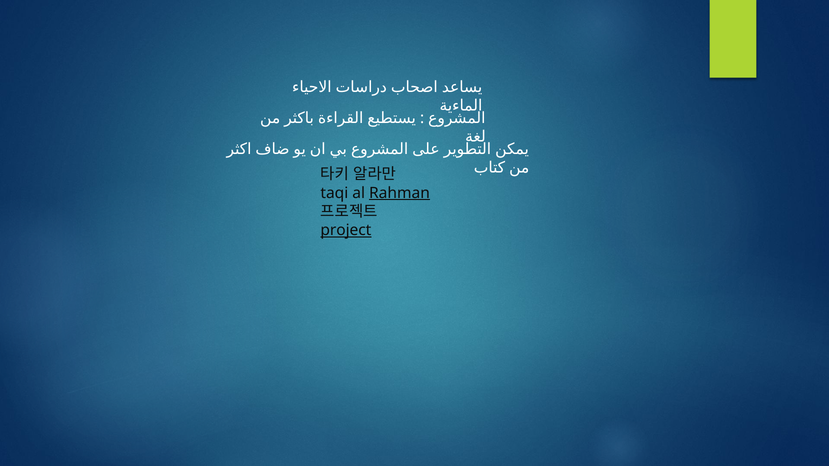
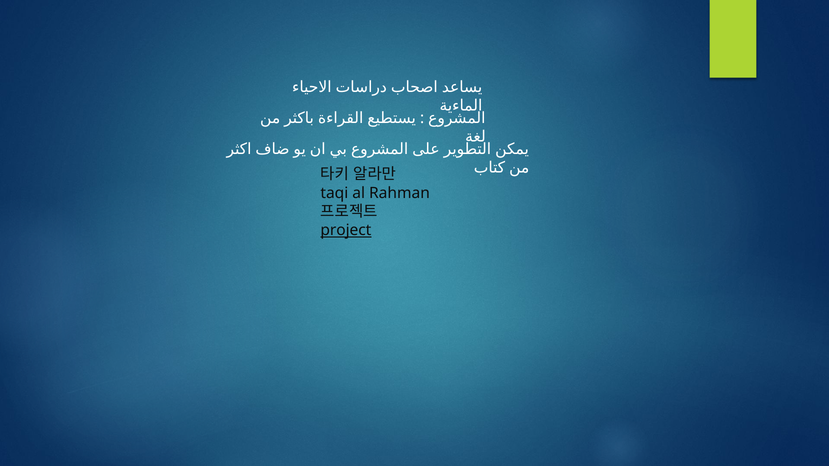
Rahman underline: present -> none
